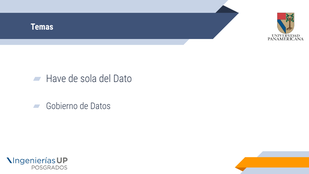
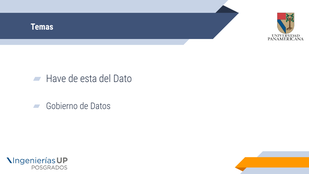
sola: sola -> esta
